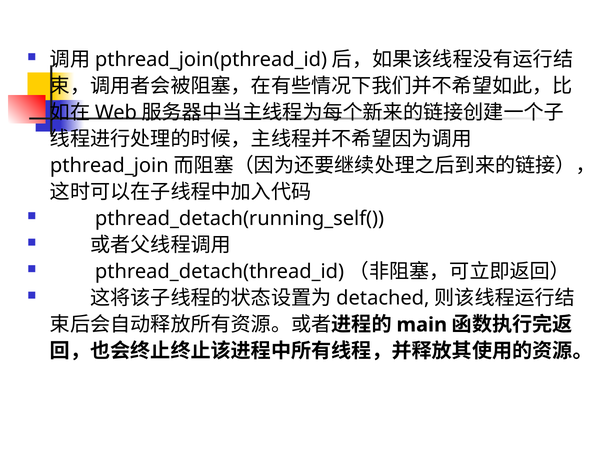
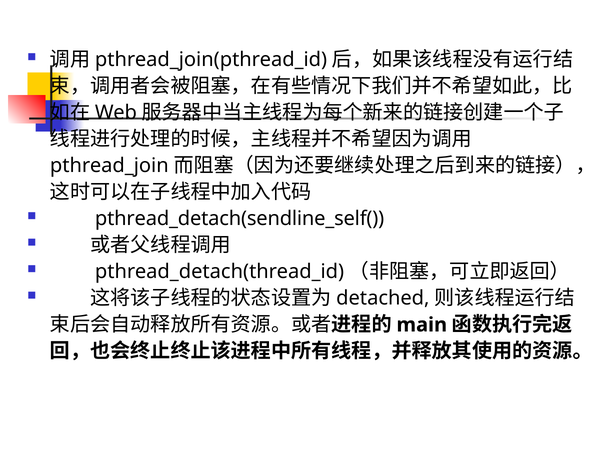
pthread_detach(running_self(: pthread_detach(running_self( -> pthread_detach(sendline_self(
